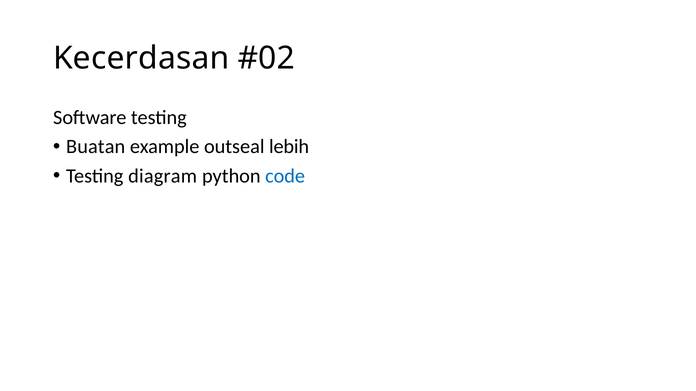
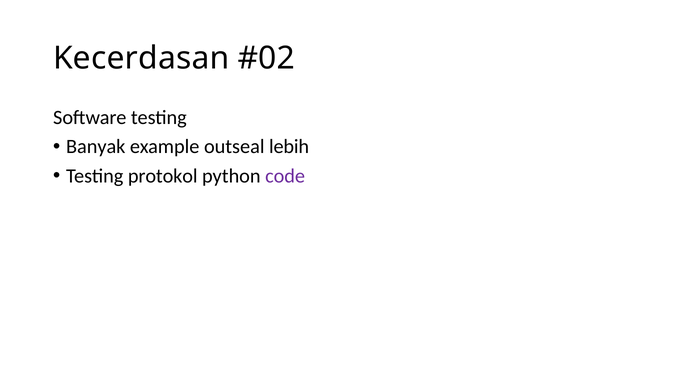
Buatan: Buatan -> Banyak
diagram: diagram -> protokol
code colour: blue -> purple
